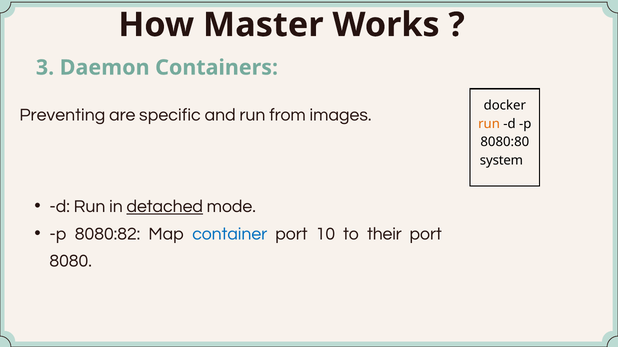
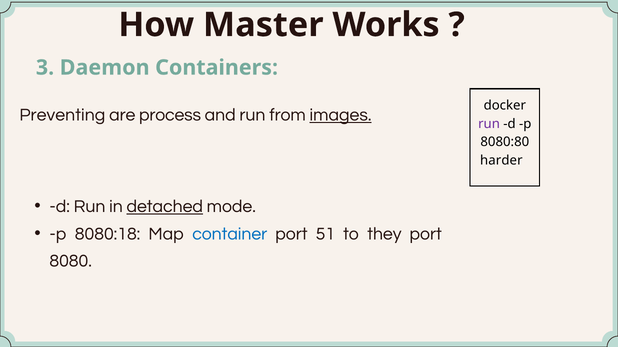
specific: specific -> process
images underline: none -> present
run at (489, 124) colour: orange -> purple
system: system -> harder
8080:82: 8080:82 -> 8080:18
10: 10 -> 51
their: their -> they
